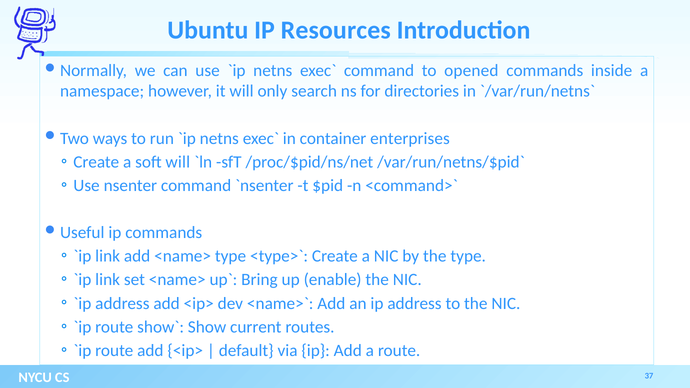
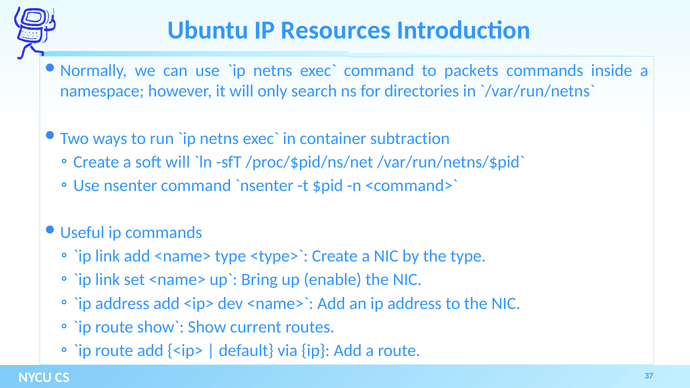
opened: opened -> packets
enterprises: enterprises -> subtraction
